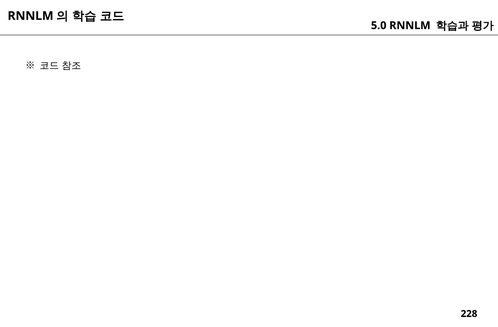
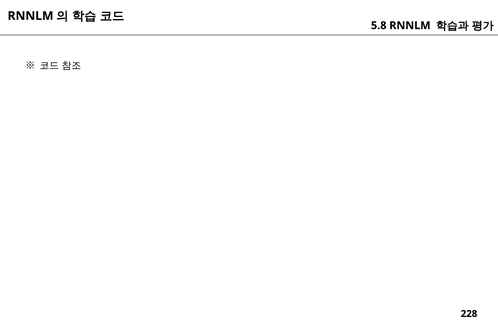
5.0: 5.0 -> 5.8
